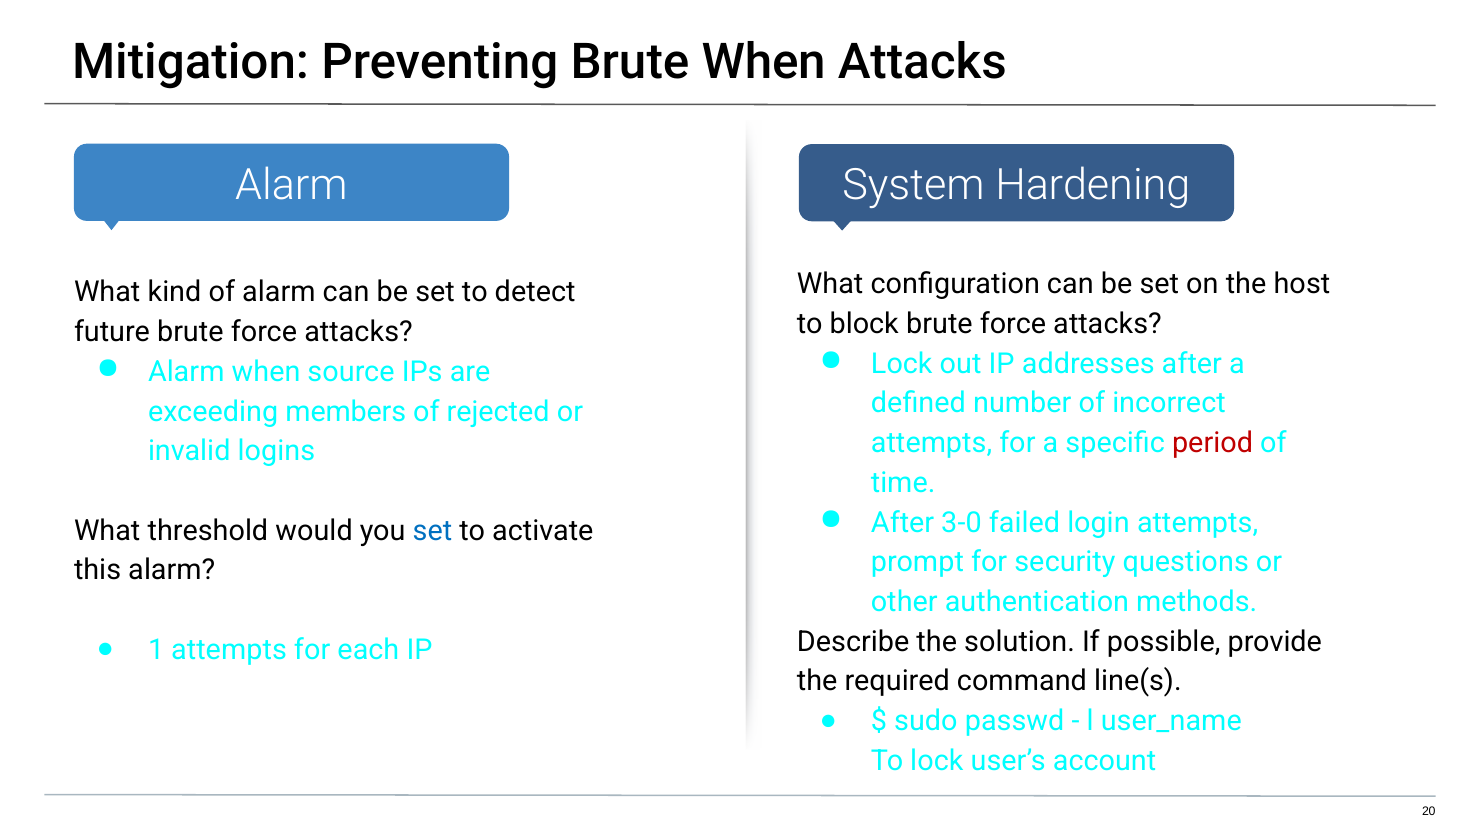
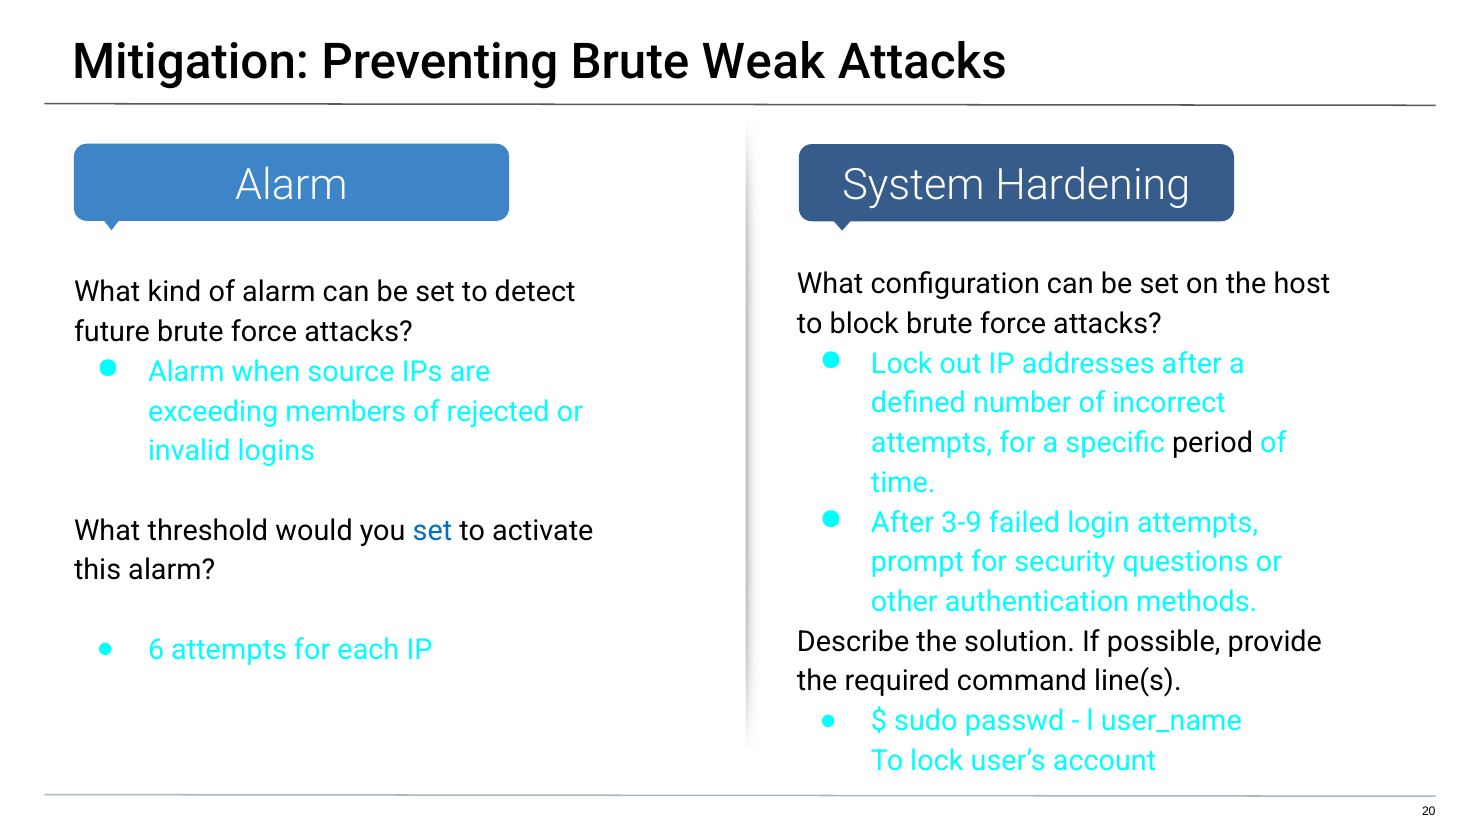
Brute When: When -> Weak
period colour: red -> black
3-0: 3-0 -> 3-9
1: 1 -> 6
